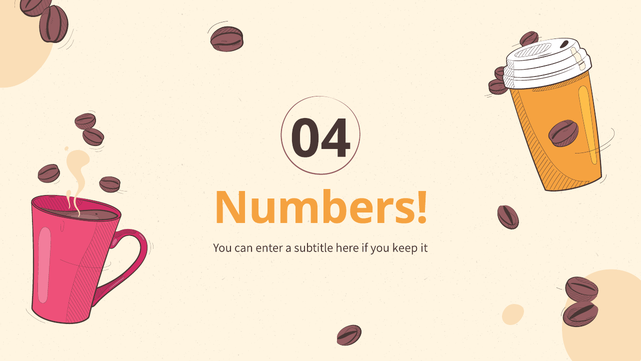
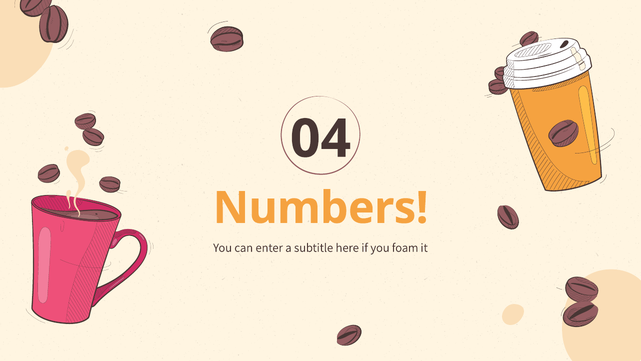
keep: keep -> foam
